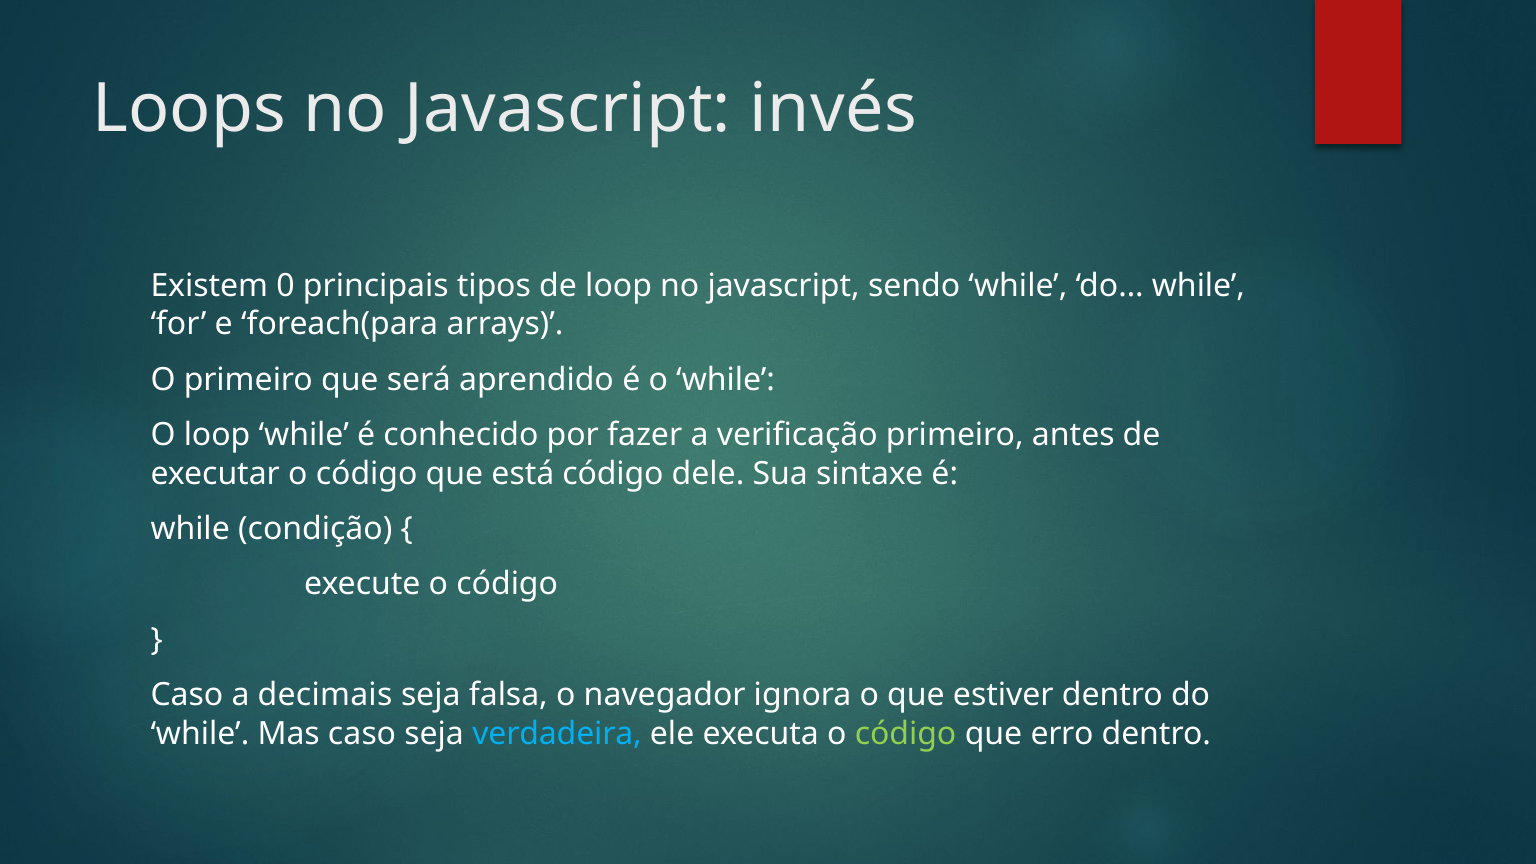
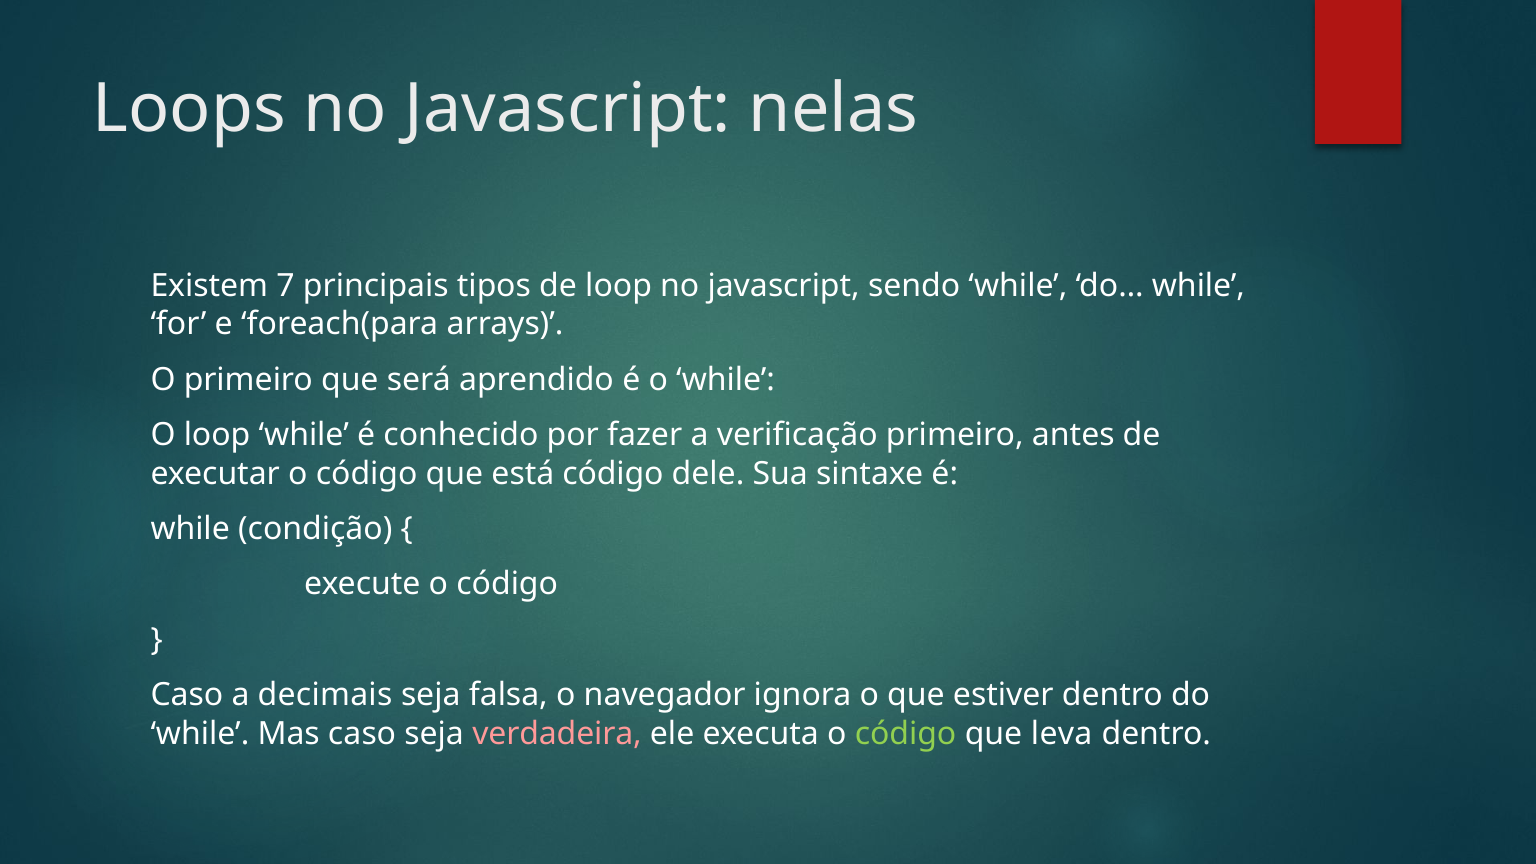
invés: invés -> nelas
0: 0 -> 7
verdadeira colour: light blue -> pink
erro: erro -> leva
